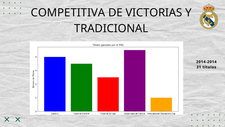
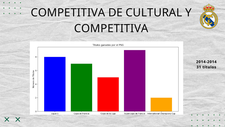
VICTORIAS: VICTORIAS -> CULTURAL
TRADICIONAL at (111, 28): TRADICIONAL -> COMPETITIVA
